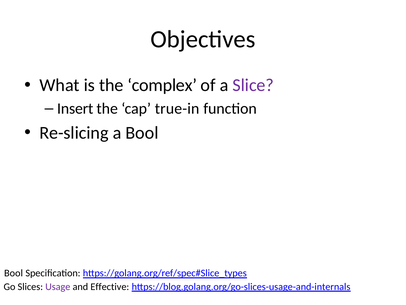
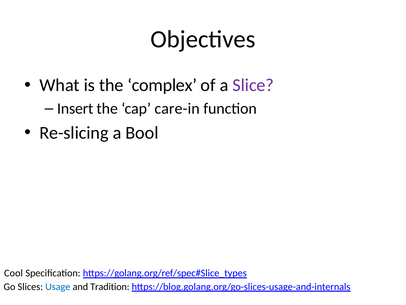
true-in: true-in -> care-in
Bool at (14, 273): Bool -> Cool
Usage colour: purple -> blue
Effective: Effective -> Tradition
